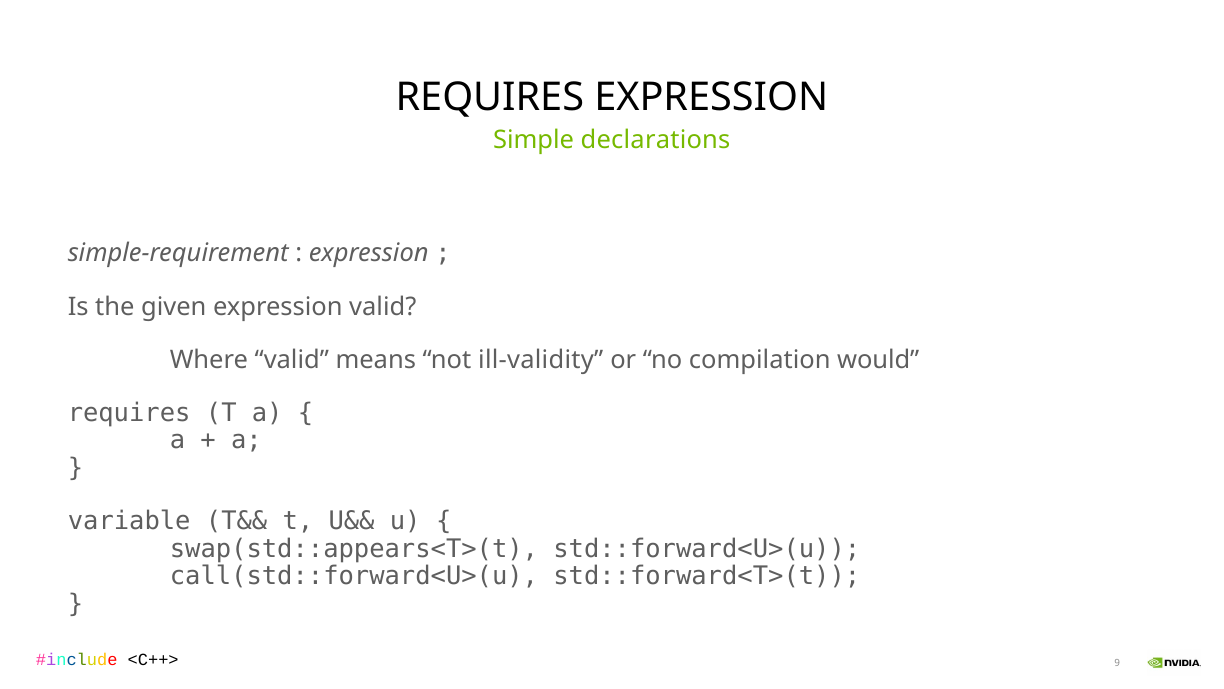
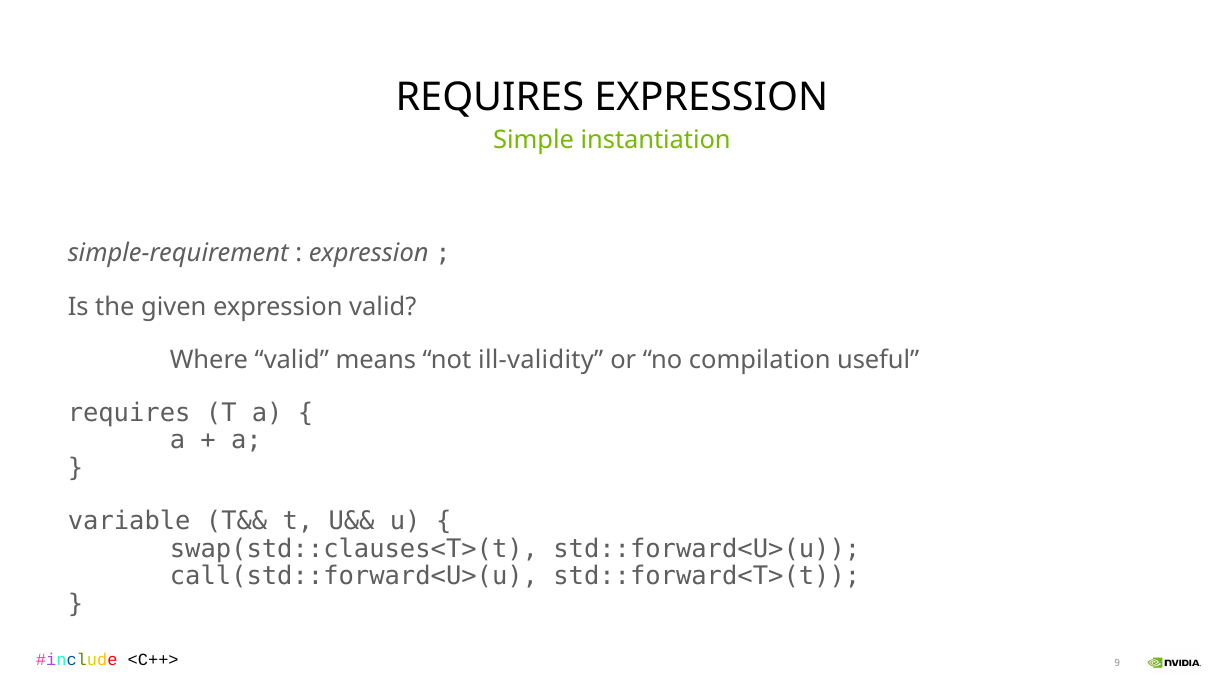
declarations: declarations -> instantiation
would: would -> useful
swap(std::appears<T>(t: swap(std::appears<T>(t -> swap(std::clauses<T>(t
